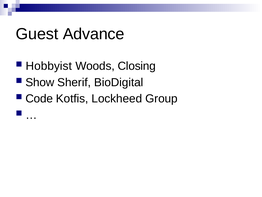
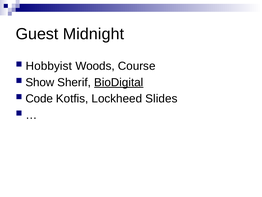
Advance: Advance -> Midnight
Closing: Closing -> Course
BioDigital underline: none -> present
Group: Group -> Slides
